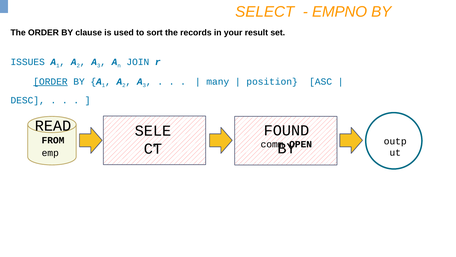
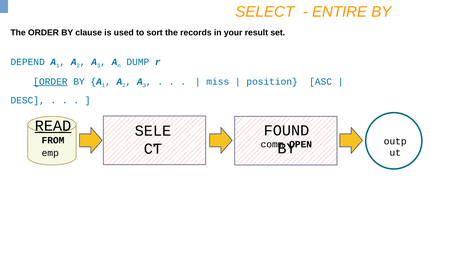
EMPNO: EMPNO -> ENTIRE
ISSUES: ISSUES -> DEPEND
JOIN: JOIN -> DUMP
many: many -> miss
READ underline: none -> present
